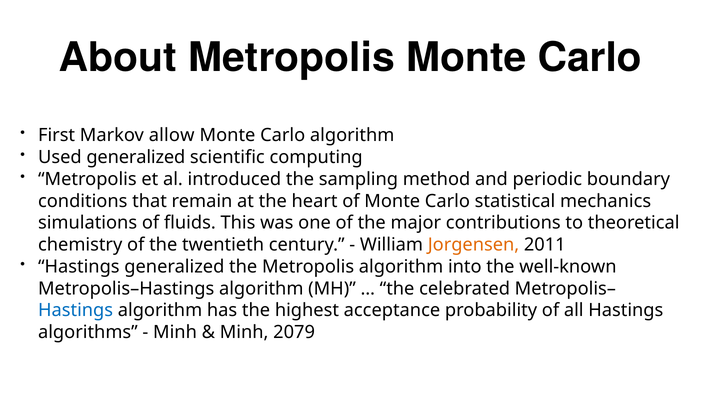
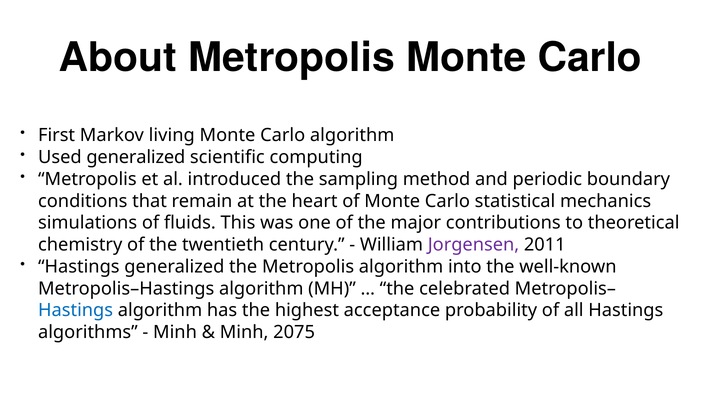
allow: allow -> living
Jorgensen colour: orange -> purple
2079: 2079 -> 2075
